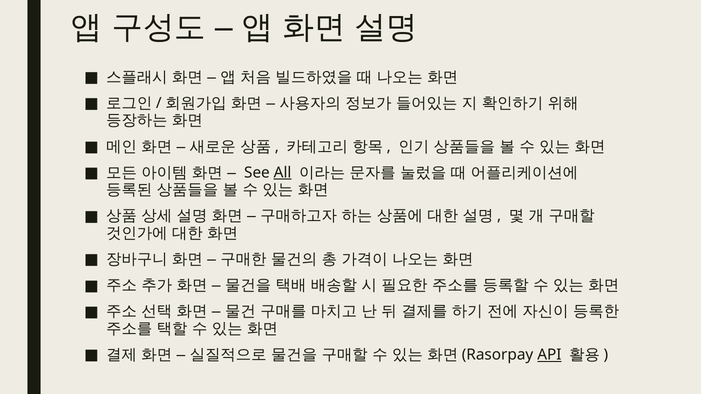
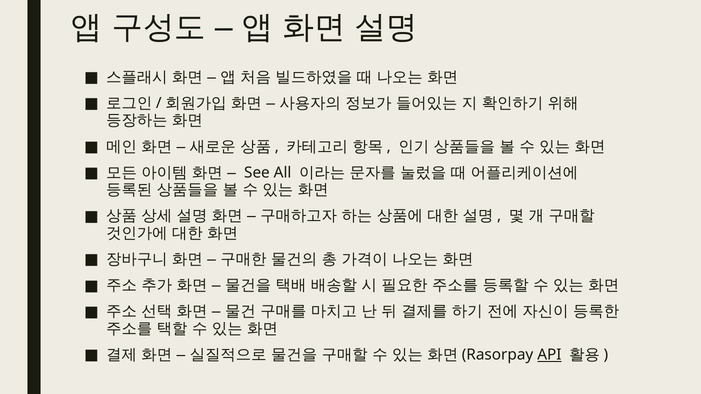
All underline: present -> none
